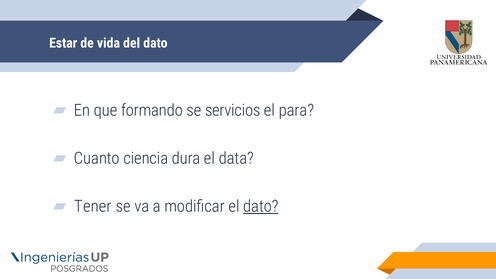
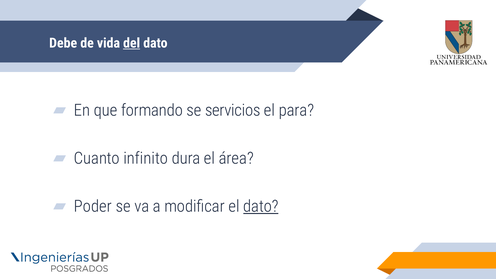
Estar: Estar -> Debe
del underline: none -> present
ciencia: ciencia -> infinito
data: data -> área
Tener: Tener -> Poder
